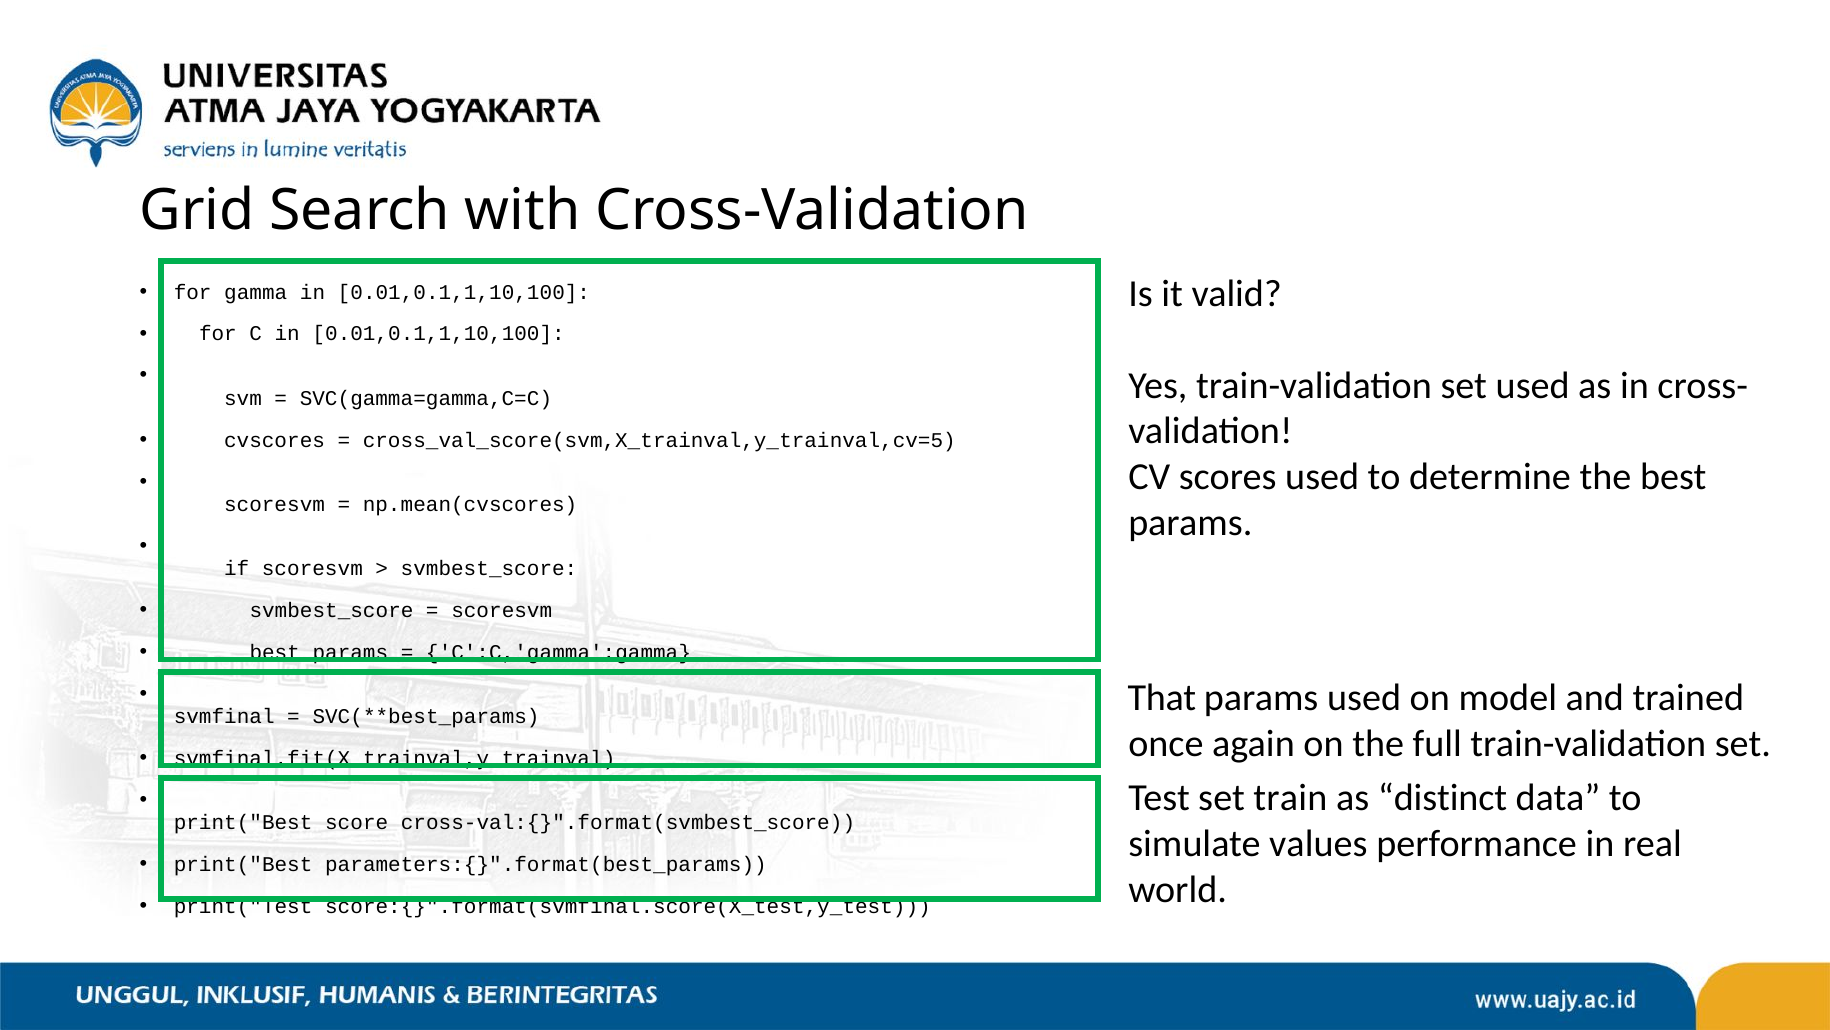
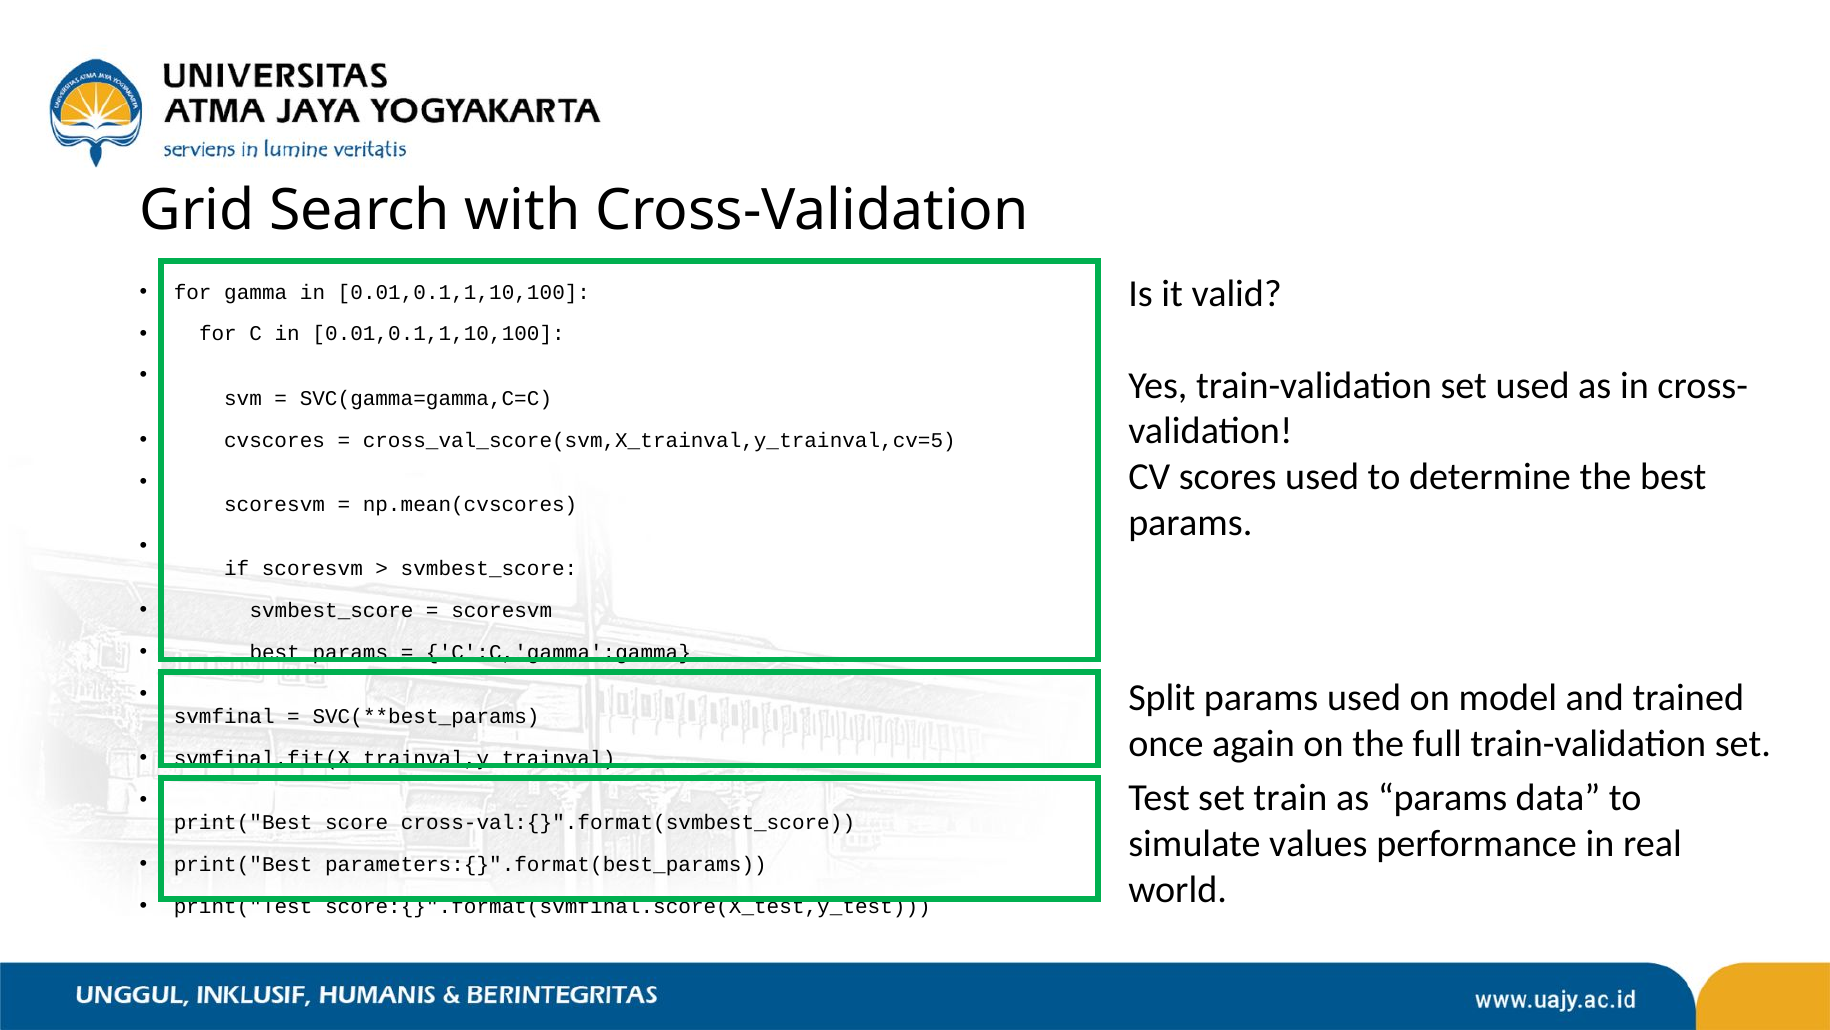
That: That -> Split
as distinct: distinct -> params
